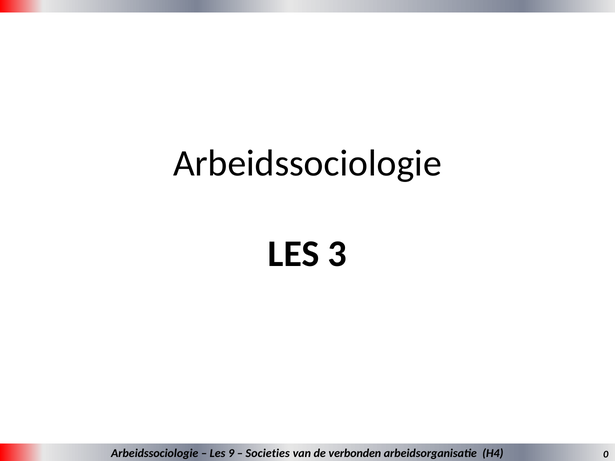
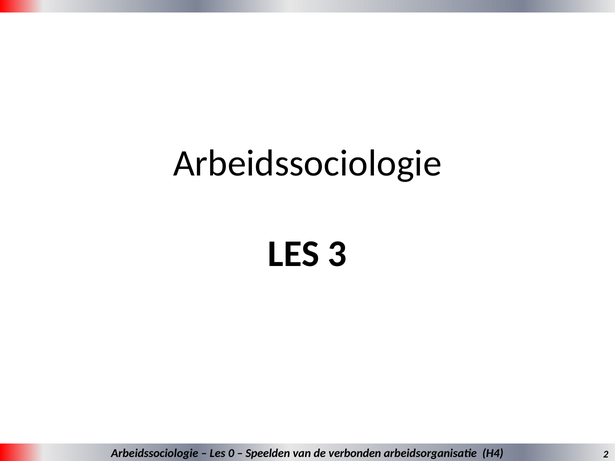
9: 9 -> 0
Societies: Societies -> Speelden
0: 0 -> 2
